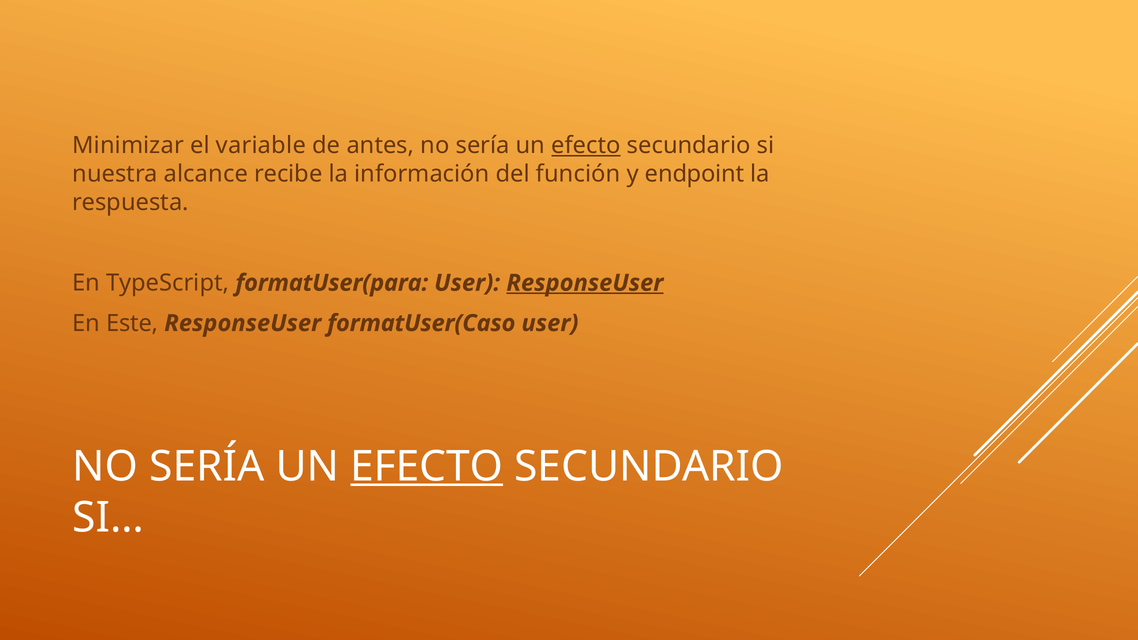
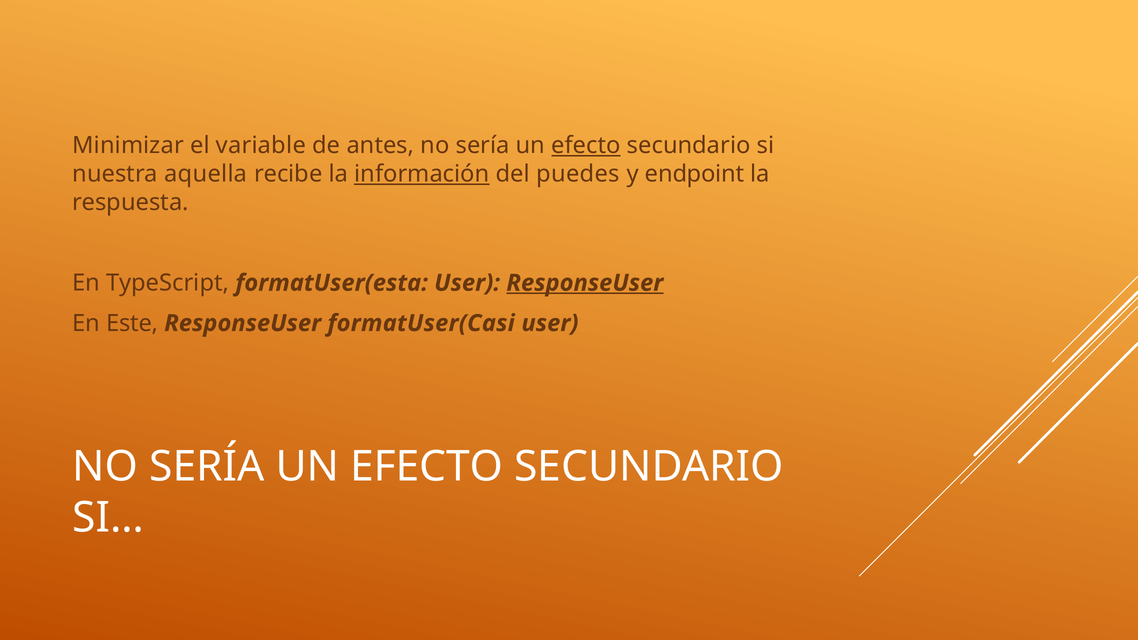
alcance: alcance -> aquella
información underline: none -> present
función: función -> puedes
formatUser(para: formatUser(para -> formatUser(esta
formatUser(Caso: formatUser(Caso -> formatUser(Casi
EFECTO at (427, 467) underline: present -> none
